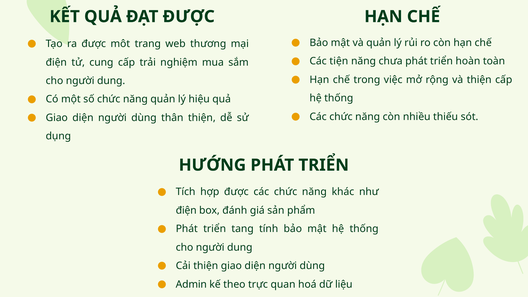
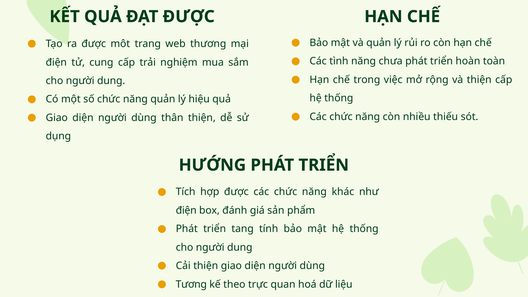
tiện: tiện -> tình
Admin: Admin -> Tương
